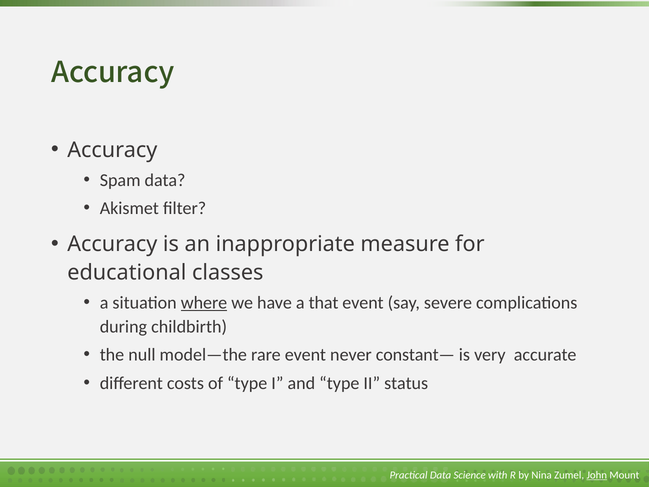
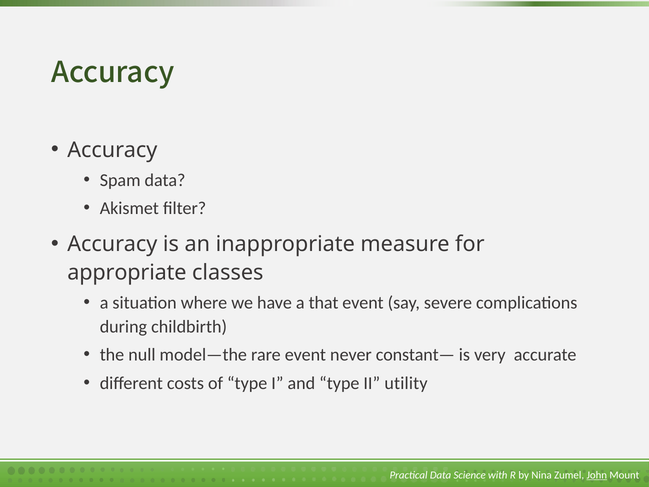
educational: educational -> appropriate
where underline: present -> none
status: status -> utility
